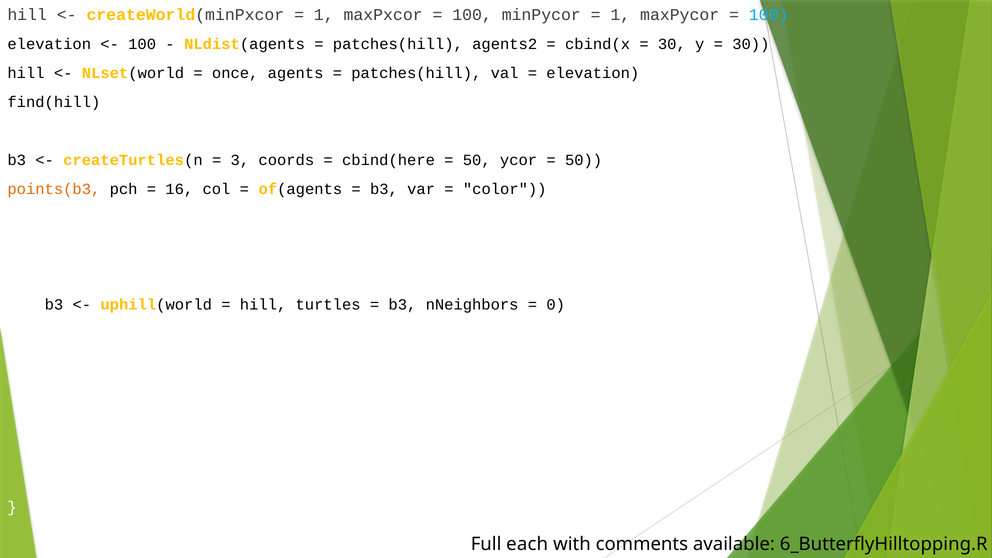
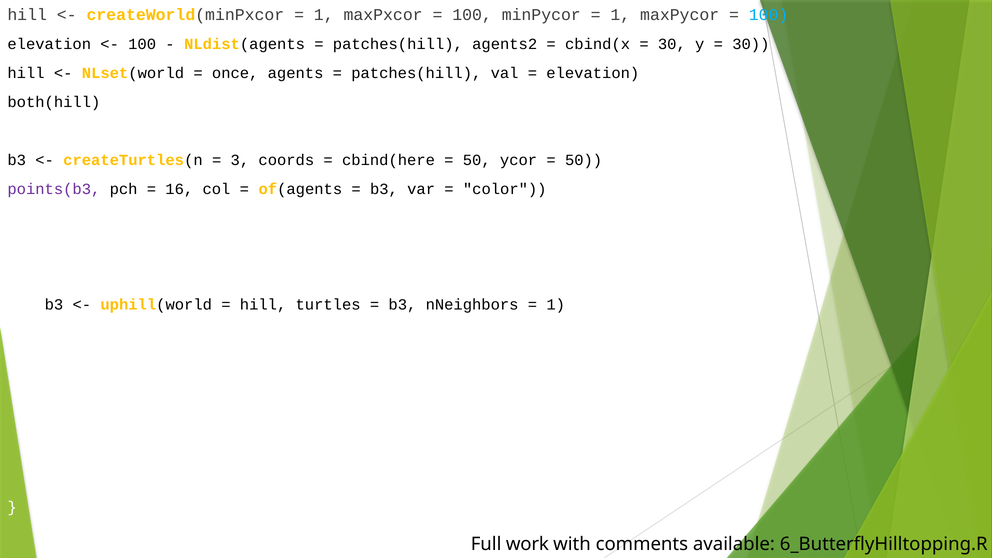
find(hill: find(hill -> both(hill
points(b3 at (54, 189) colour: orange -> purple
0 at (556, 305): 0 -> 1
each: each -> work
